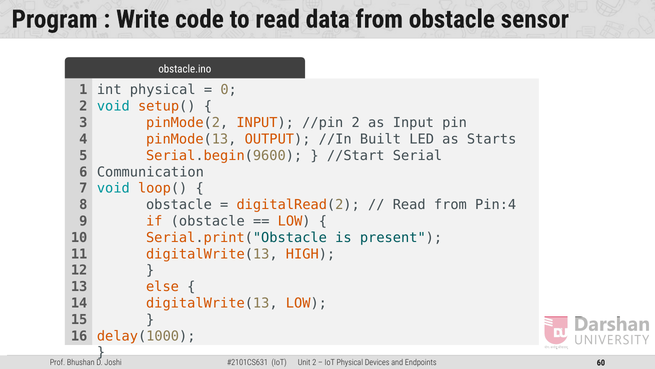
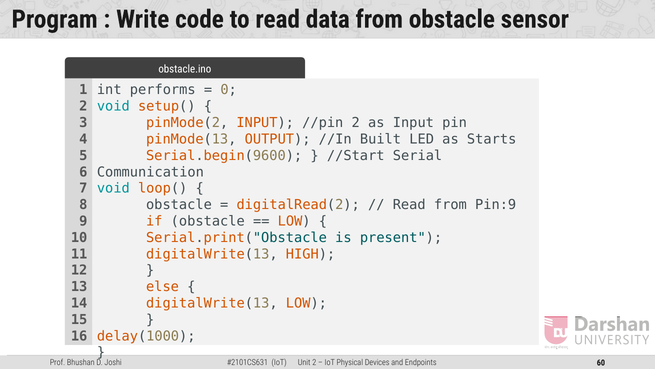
int physical: physical -> performs
Pin:4: Pin:4 -> Pin:9
